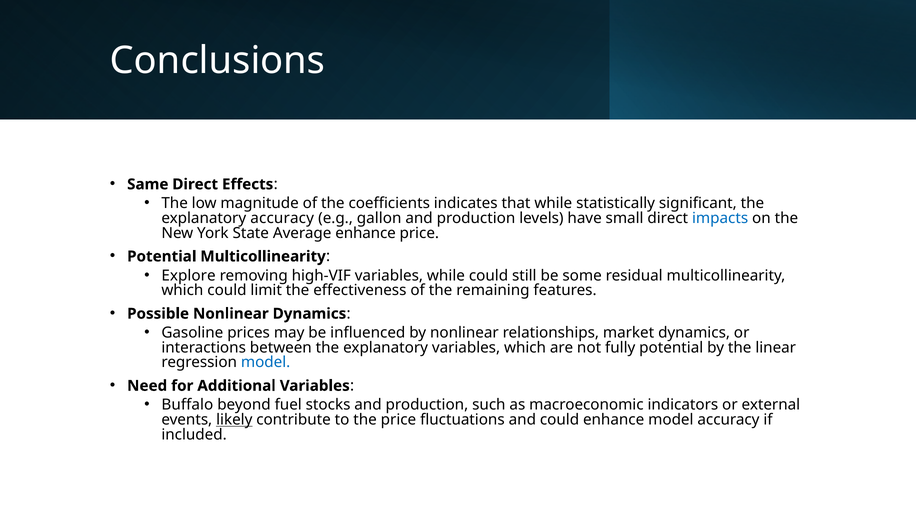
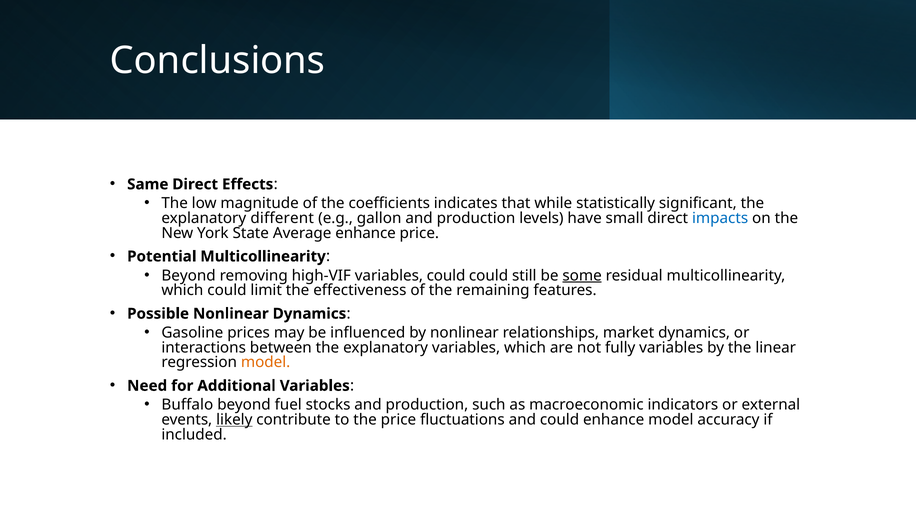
explanatory accuracy: accuracy -> different
Explore at (189, 276): Explore -> Beyond
variables while: while -> could
some underline: none -> present
fully potential: potential -> variables
model at (266, 363) colour: blue -> orange
